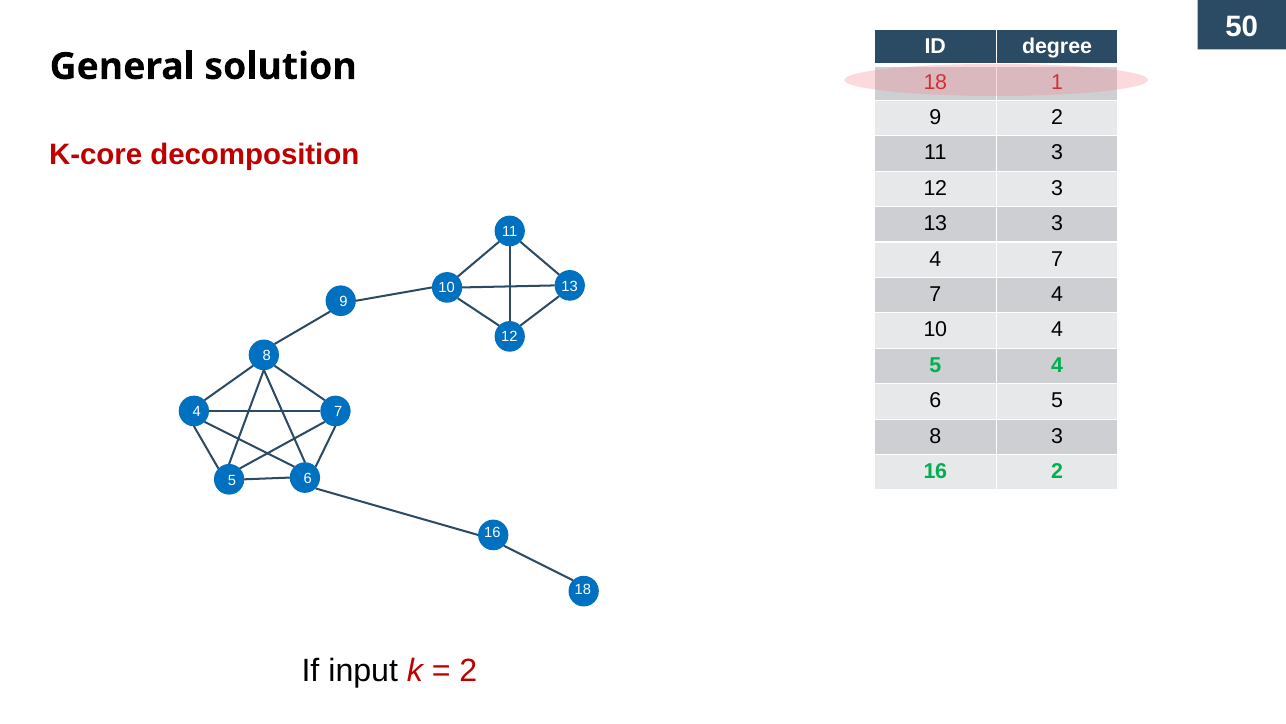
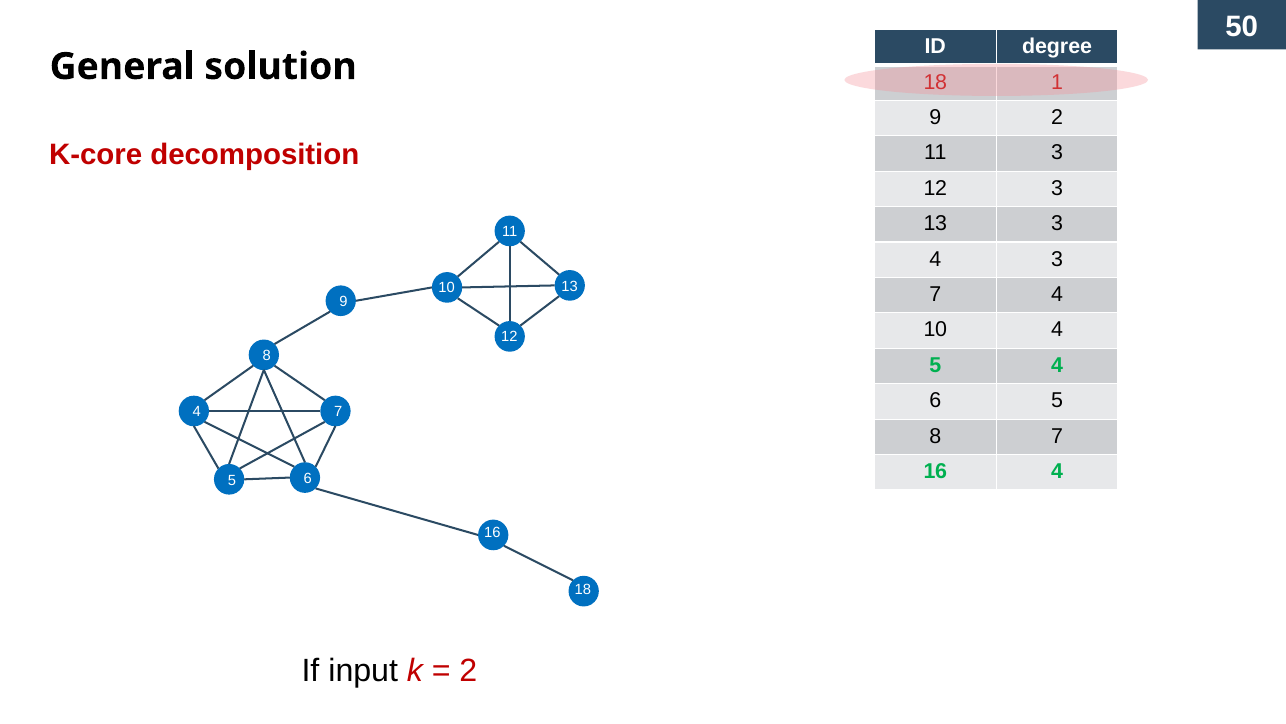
4 7: 7 -> 3
8 3: 3 -> 7
16 2: 2 -> 4
